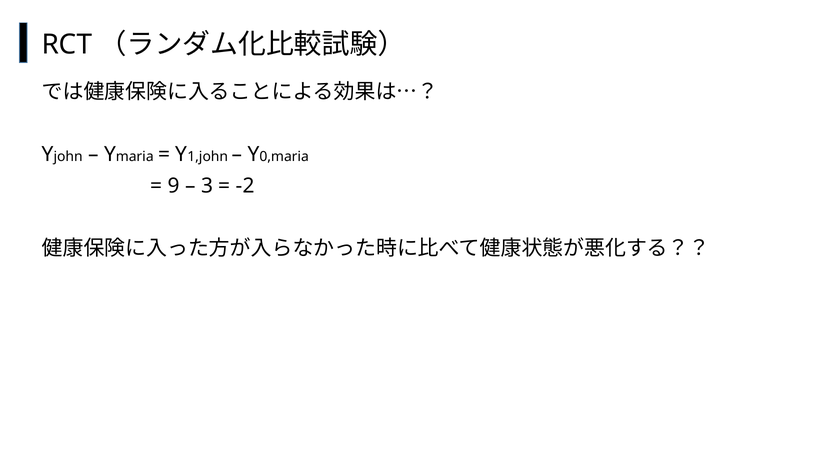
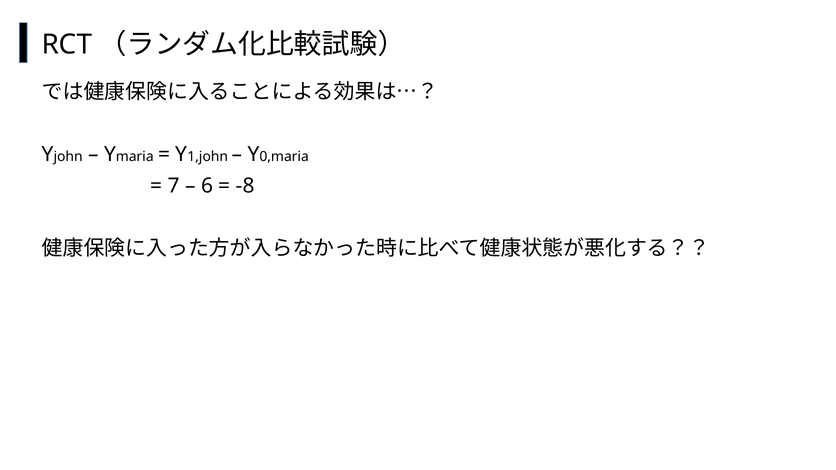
9: 9 -> 7
3: 3 -> 6
-2: -2 -> -8
